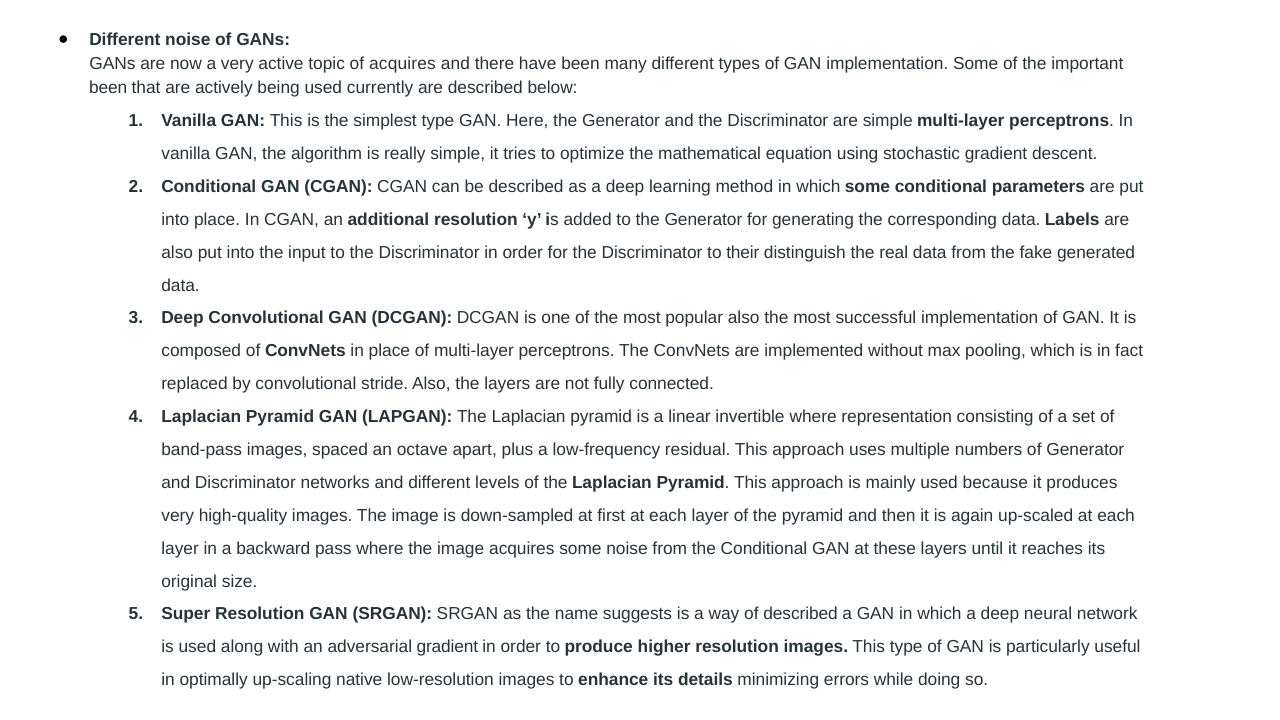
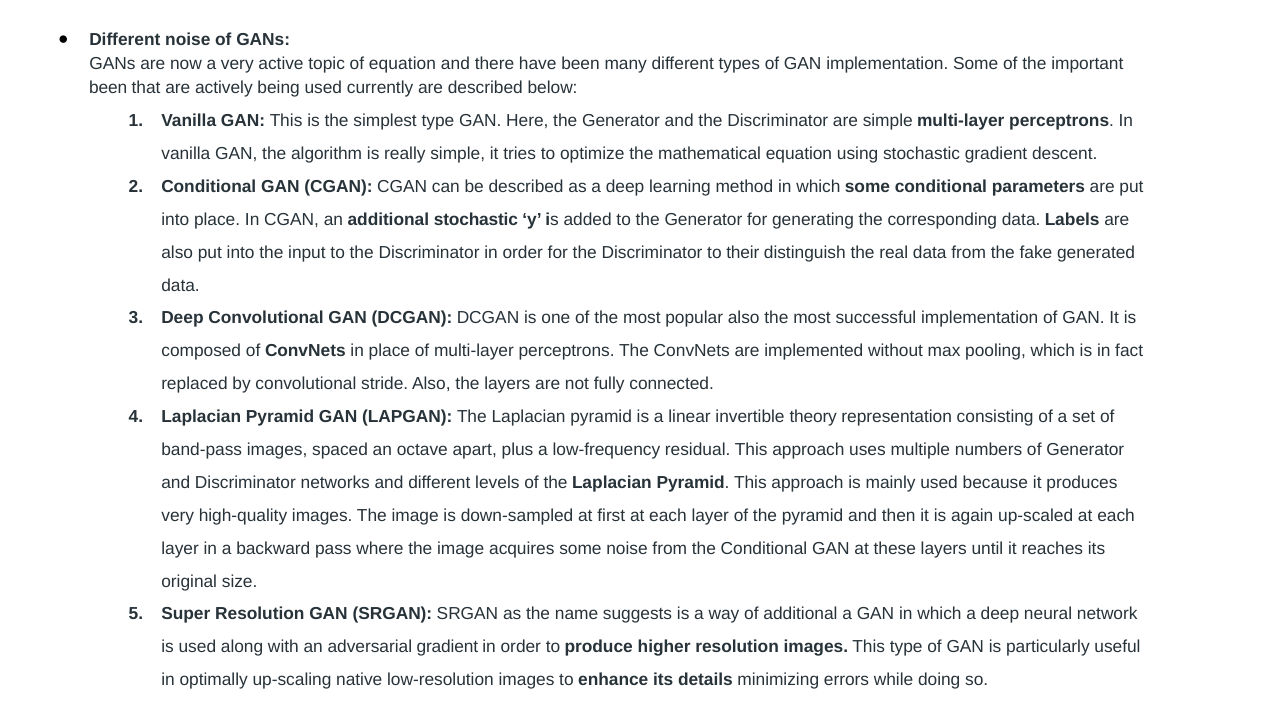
of acquires: acquires -> equation
additional resolution: resolution -> stochastic
invertible where: where -> theory
of described: described -> additional
